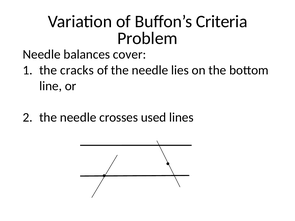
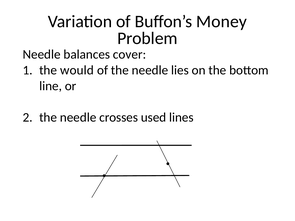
Criteria: Criteria -> Money
cracks: cracks -> would
